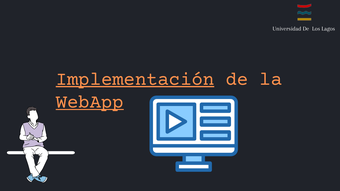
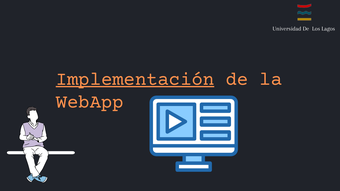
WebApp underline: present -> none
